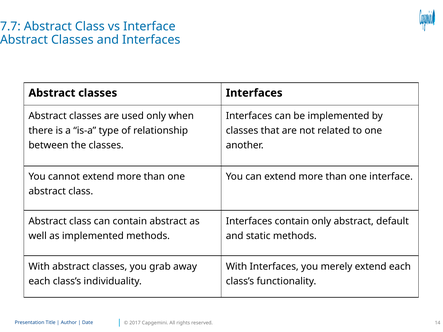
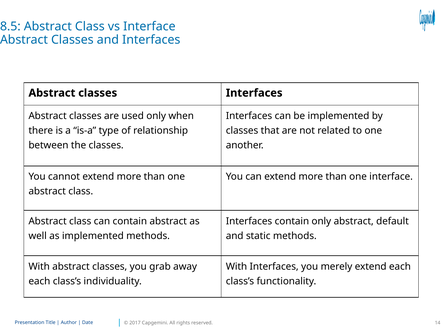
7.7: 7.7 -> 8.5
